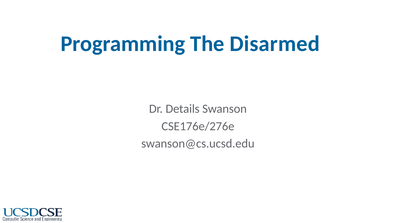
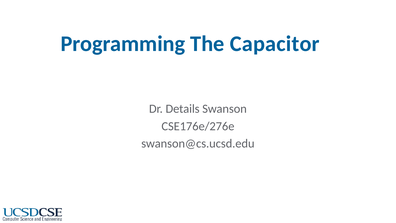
Disarmed: Disarmed -> Capacitor
